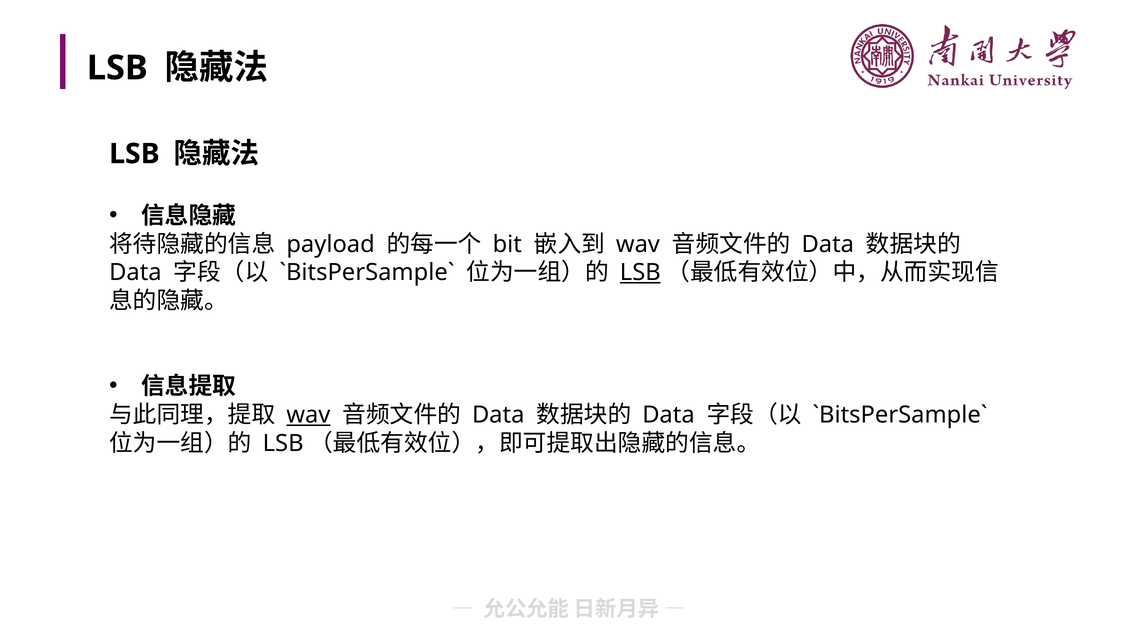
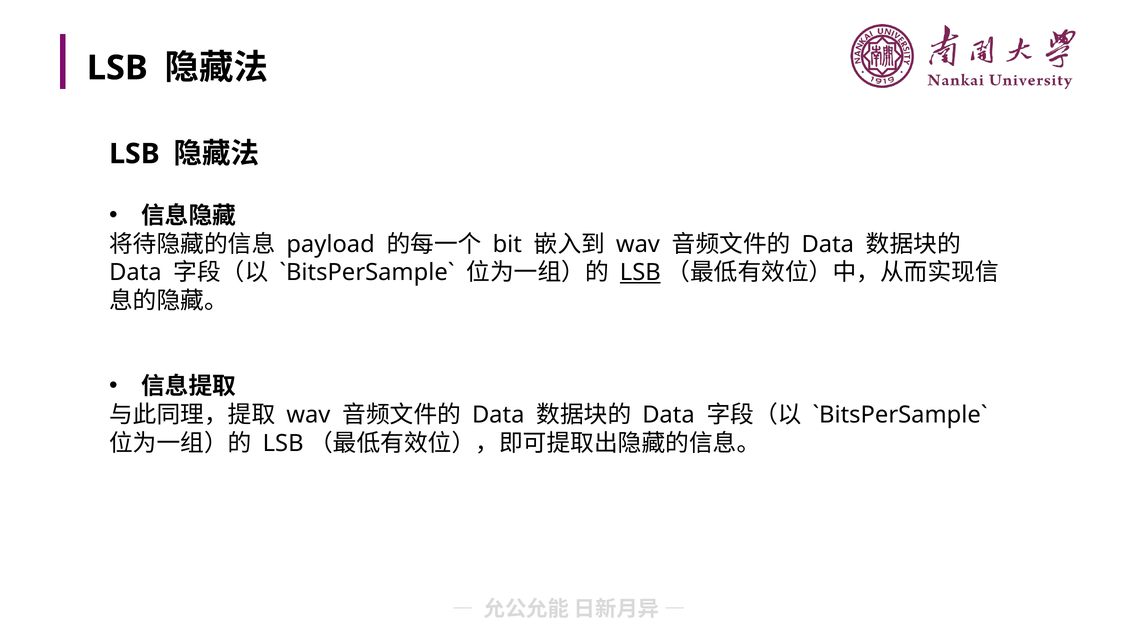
wav at (308, 415) underline: present -> none
